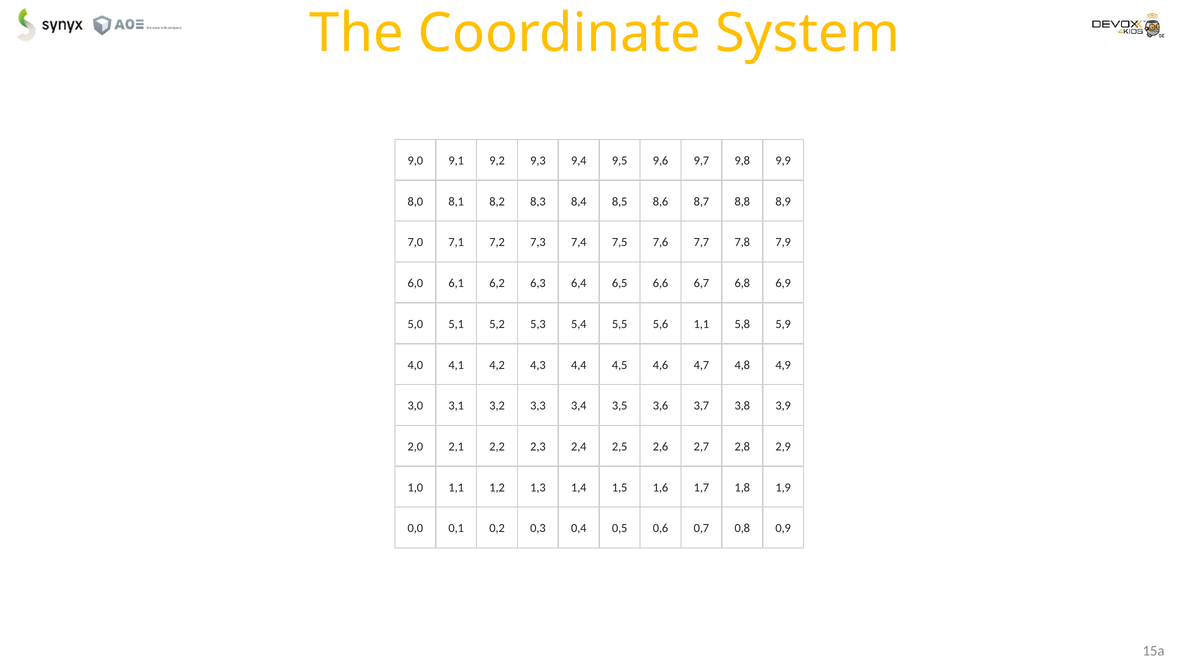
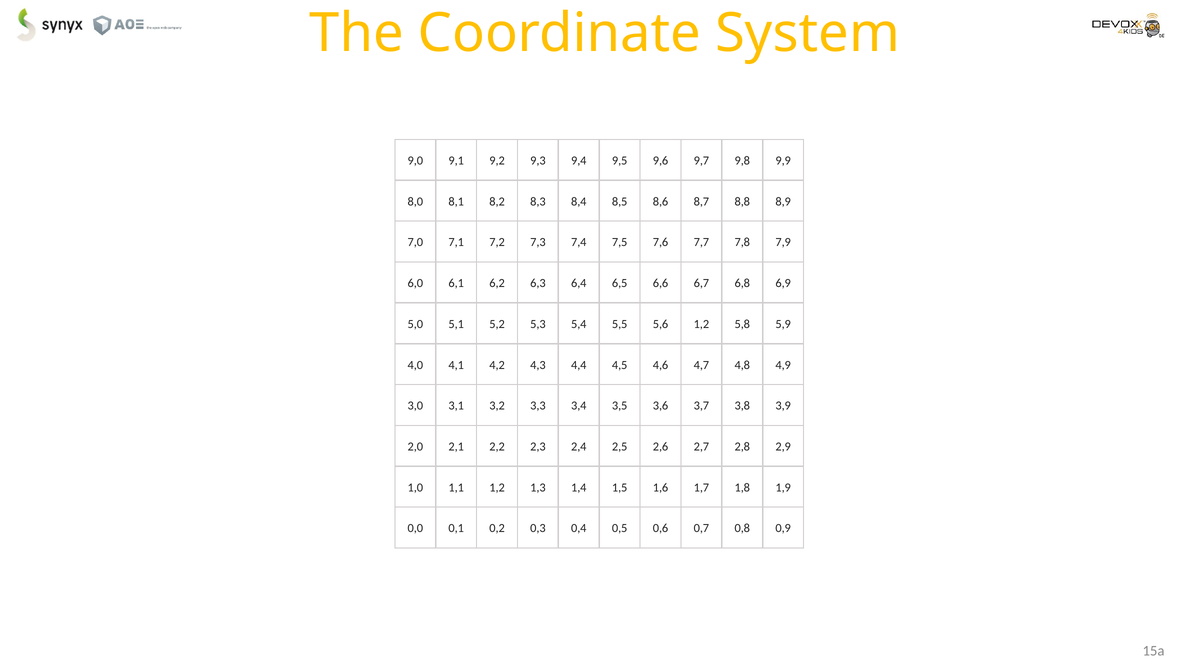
5,6 1,1: 1,1 -> 1,2
